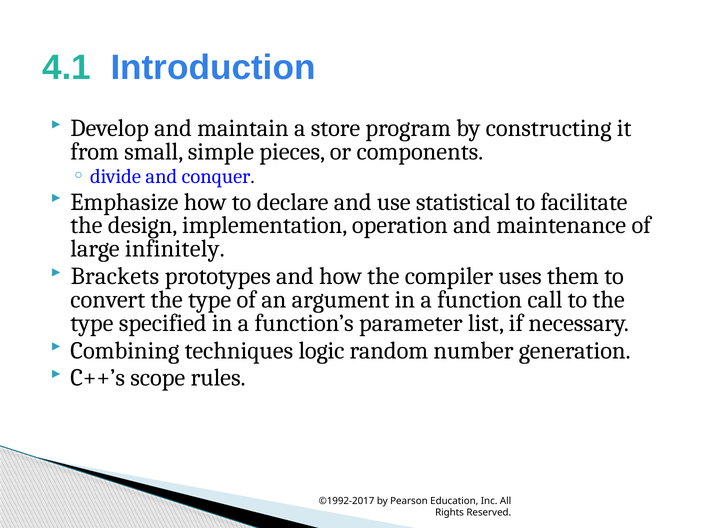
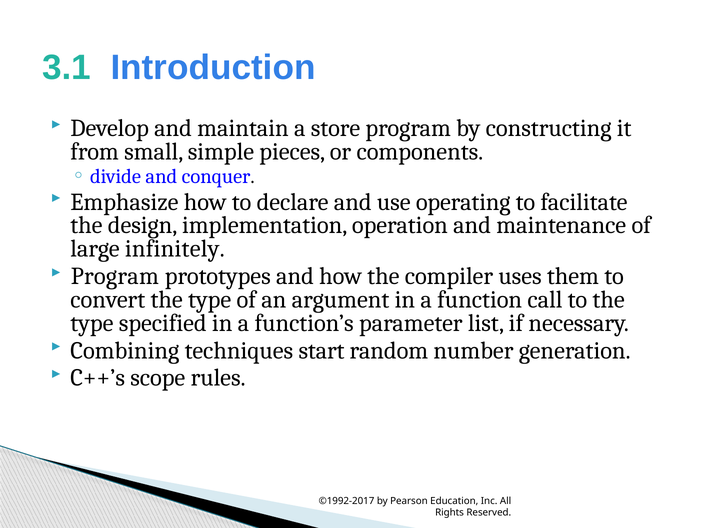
4.1: 4.1 -> 3.1
statistical: statistical -> operating
Brackets at (115, 276): Brackets -> Program
logic: logic -> start
